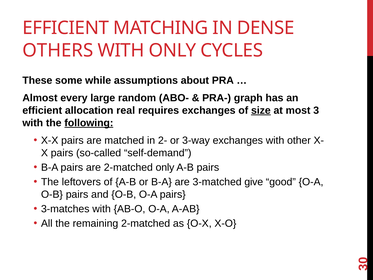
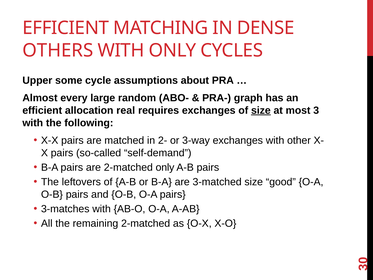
These: These -> Upper
while: while -> cycle
following underline: present -> none
3-matched give: give -> size
